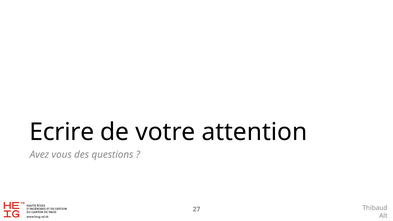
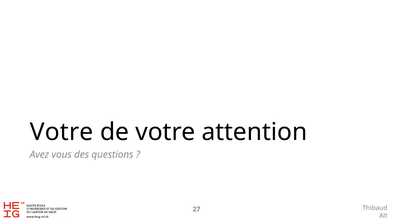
Ecrire at (62, 132): Ecrire -> Votre
